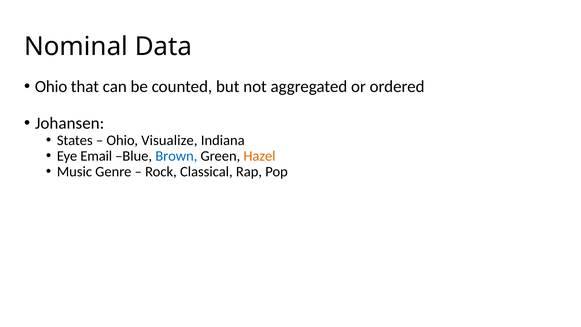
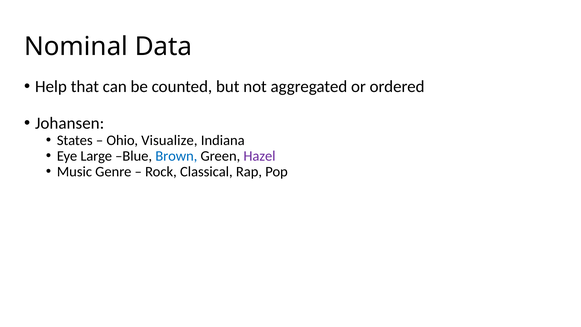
Ohio at (51, 87): Ohio -> Help
Email: Email -> Large
Hazel colour: orange -> purple
